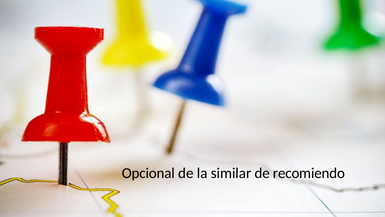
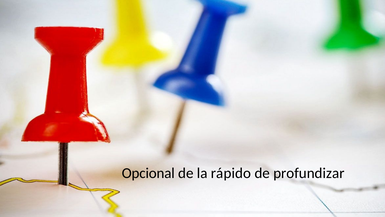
similar: similar -> rápido
recomiendo: recomiendo -> profundizar
